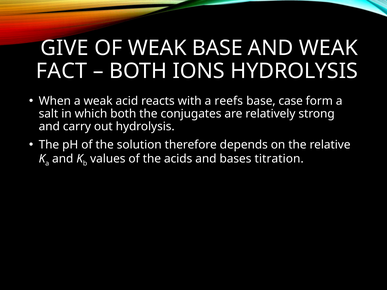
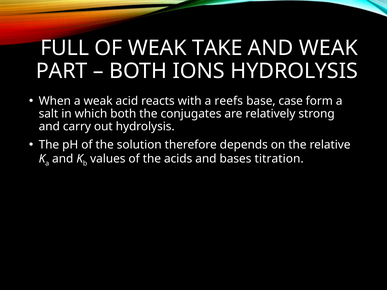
GIVE: GIVE -> FULL
WEAK BASE: BASE -> TAKE
FACT: FACT -> PART
